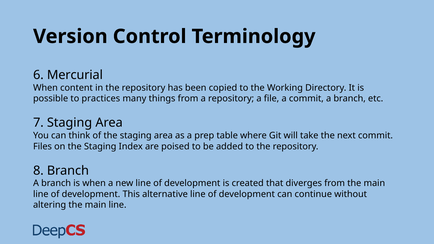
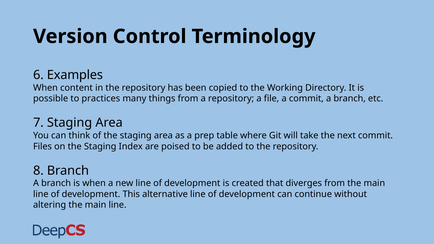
Mercurial: Mercurial -> Examples
